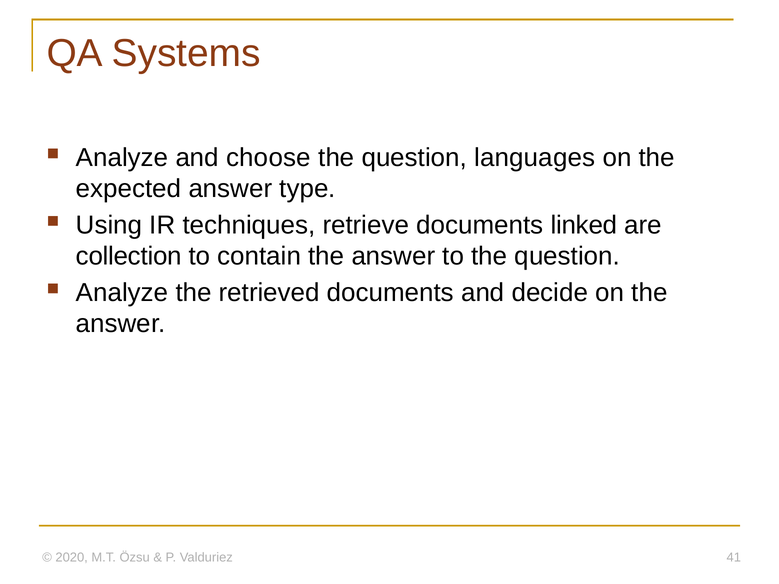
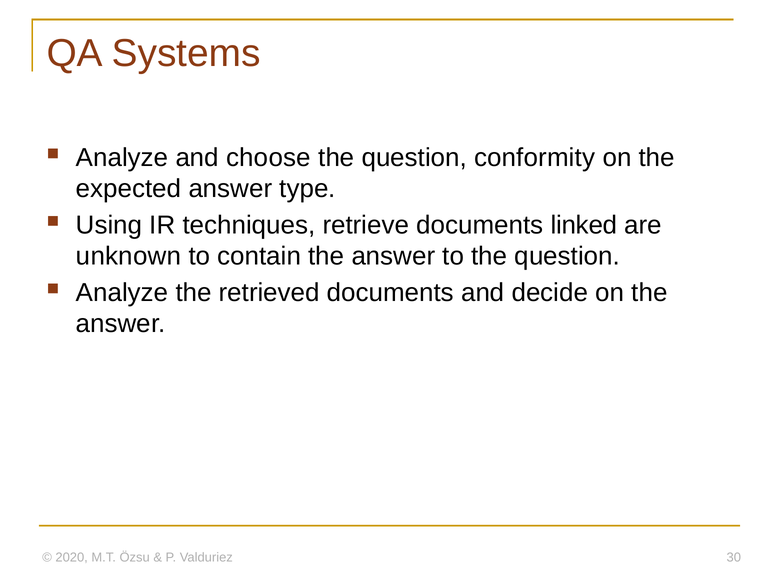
languages: languages -> conformity
collection: collection -> unknown
41: 41 -> 30
